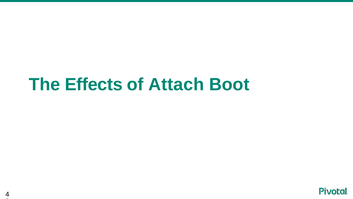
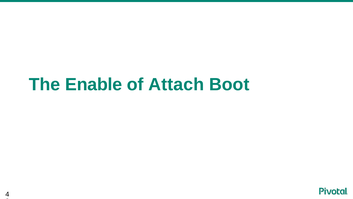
Effects: Effects -> Enable
